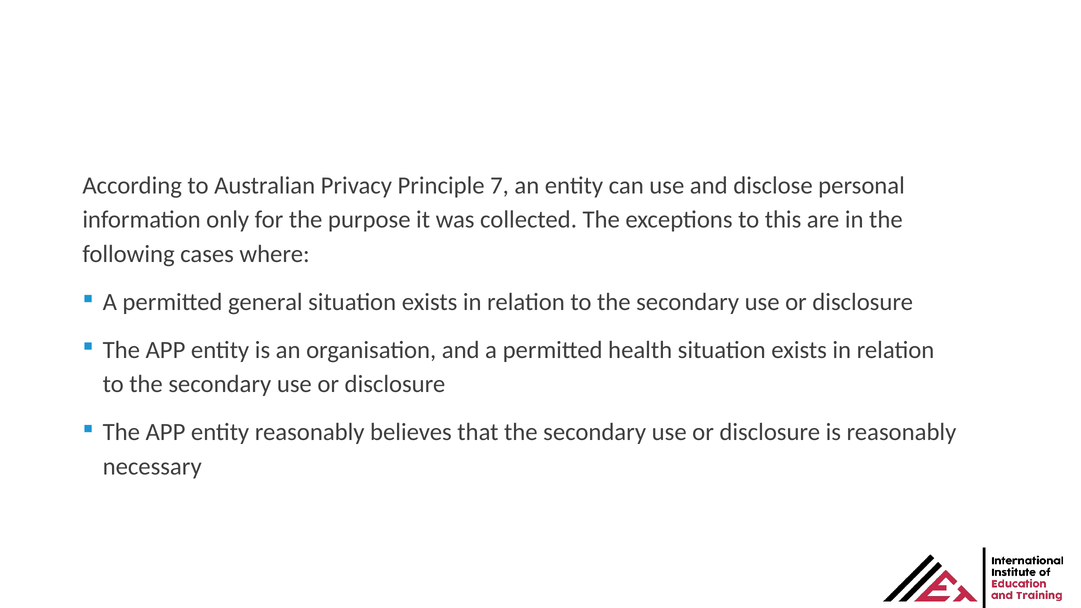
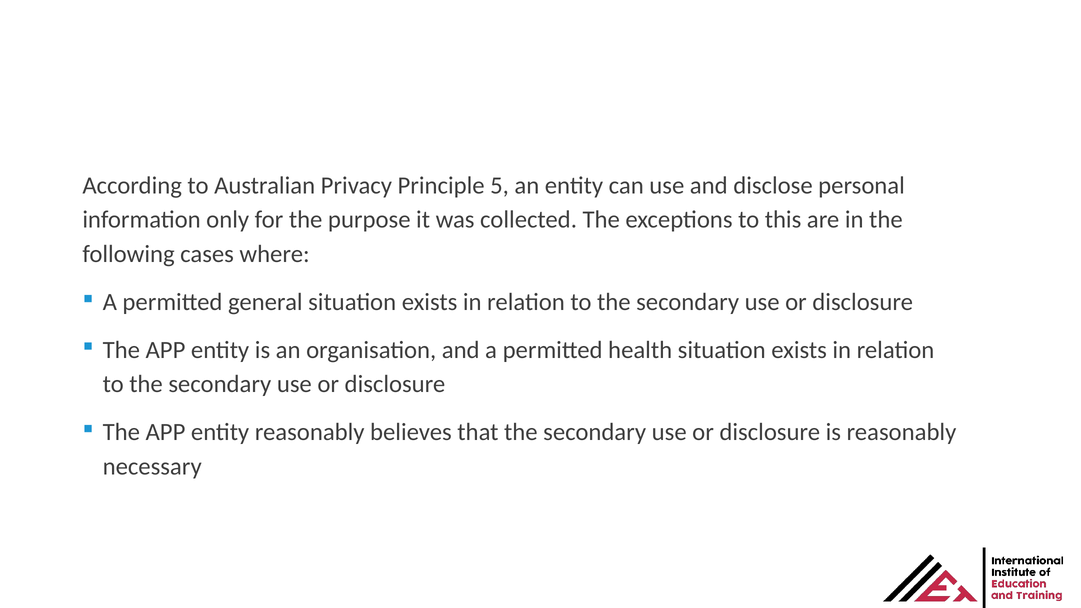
7: 7 -> 5
